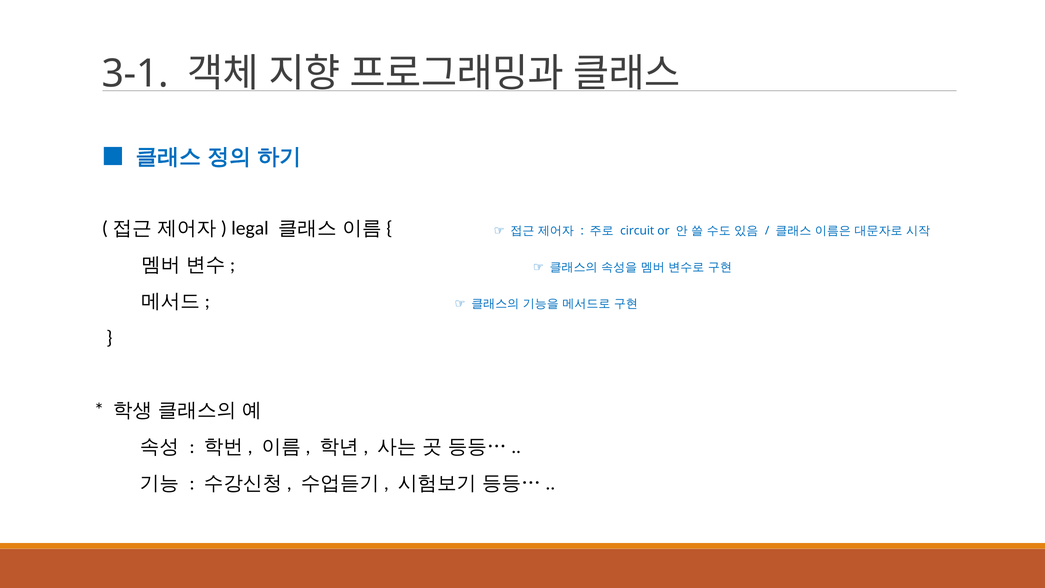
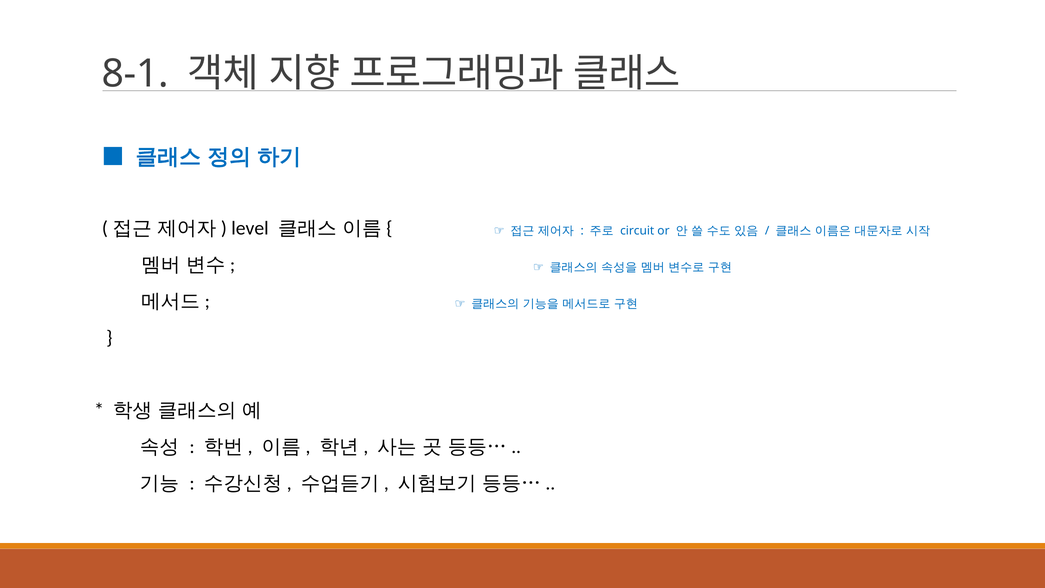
3-1: 3-1 -> 8-1
legal: legal -> level
